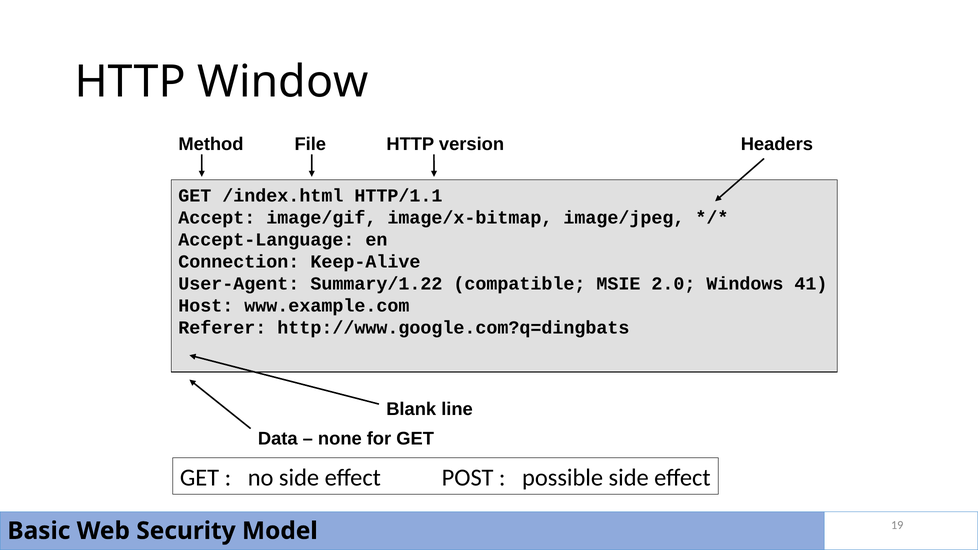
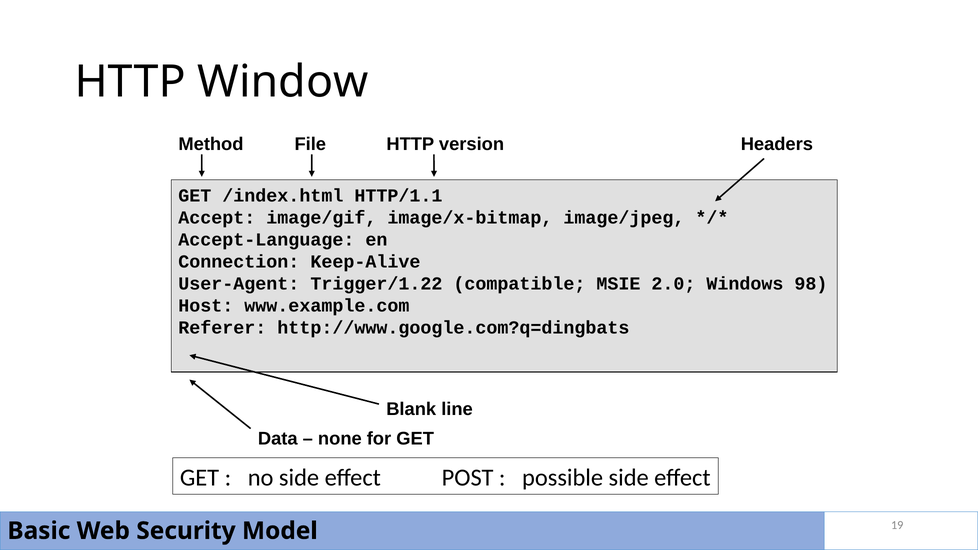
Summary/1.22: Summary/1.22 -> Trigger/1.22
41: 41 -> 98
